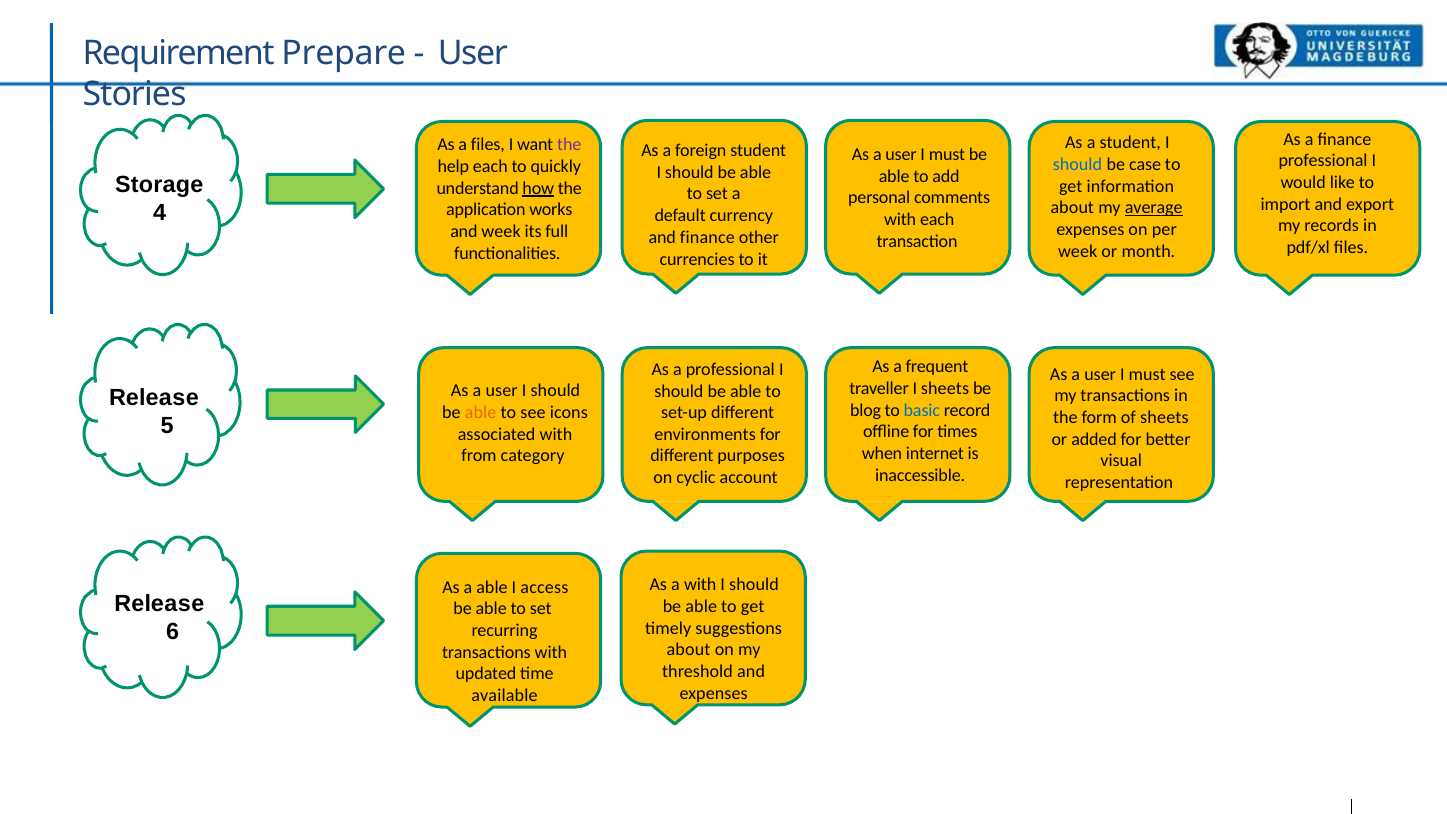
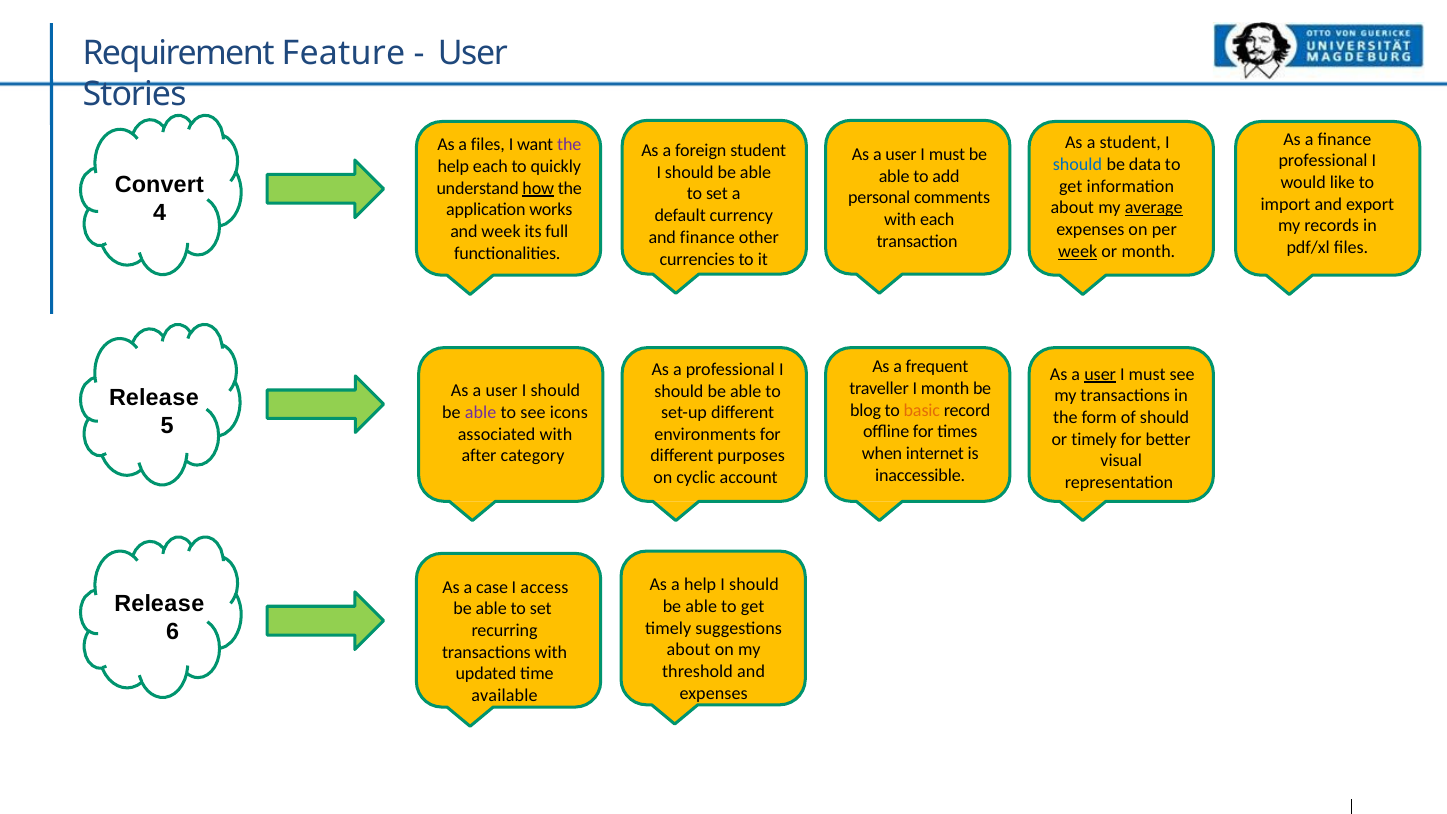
Prepare: Prepare -> Feature
case: case -> data
Storage: Storage -> Convert
week at (1078, 251) underline: none -> present
user at (1100, 374) underline: none -> present
I sheets: sheets -> month
basic colour: blue -> orange
able at (481, 412) colour: orange -> purple
of sheets: sheets -> should
or added: added -> timely
from: from -> after
a with: with -> help
a able: able -> case
